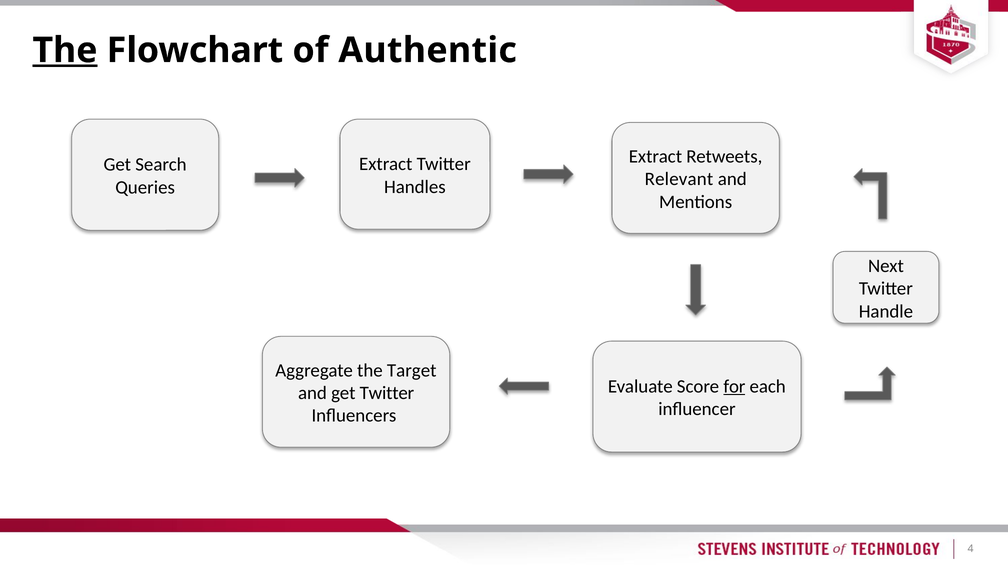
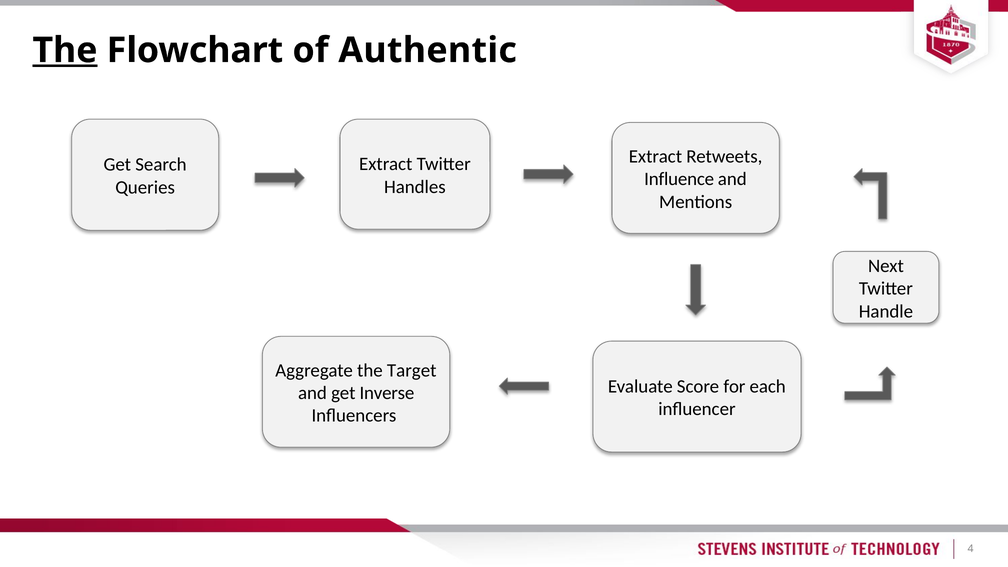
Relevant: Relevant -> Influence
for underline: present -> none
get Twitter: Twitter -> Inverse
